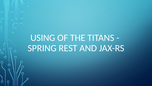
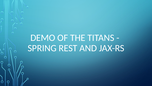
USING: USING -> DEMO
